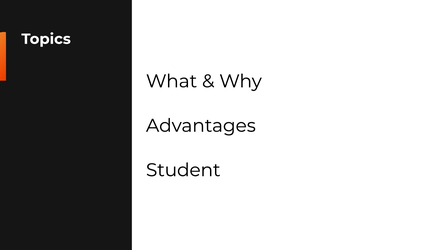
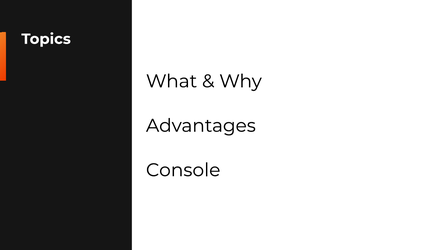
Student: Student -> Console
